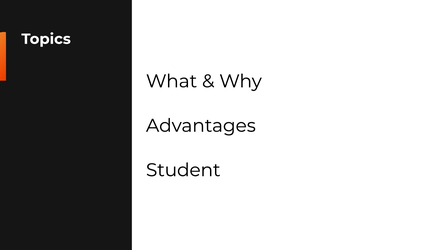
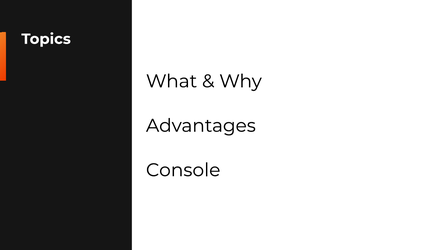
Student: Student -> Console
